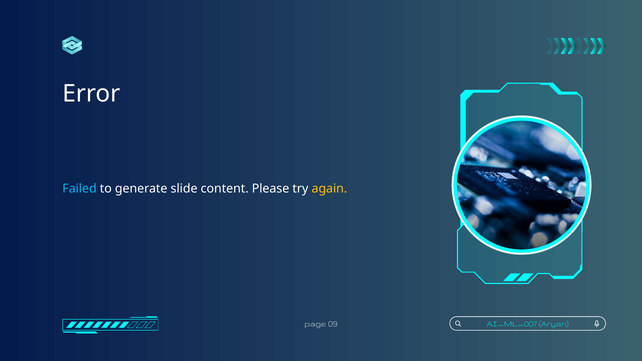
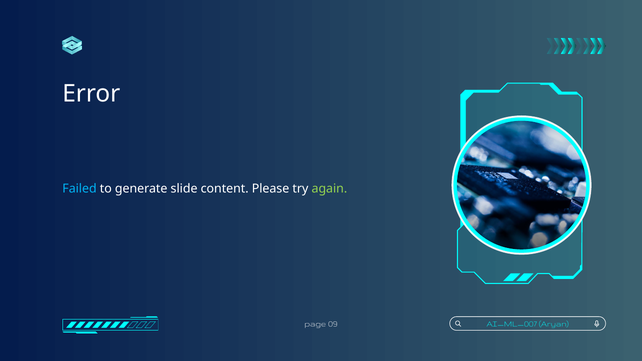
again colour: yellow -> light green
